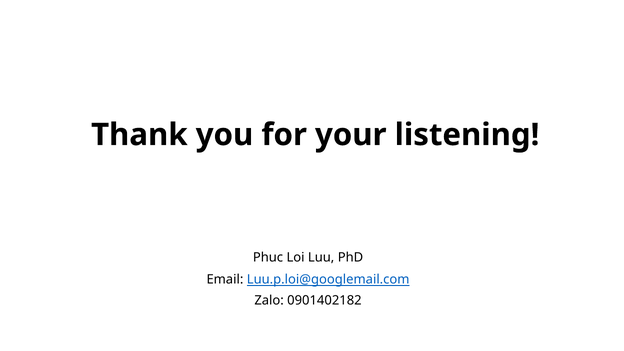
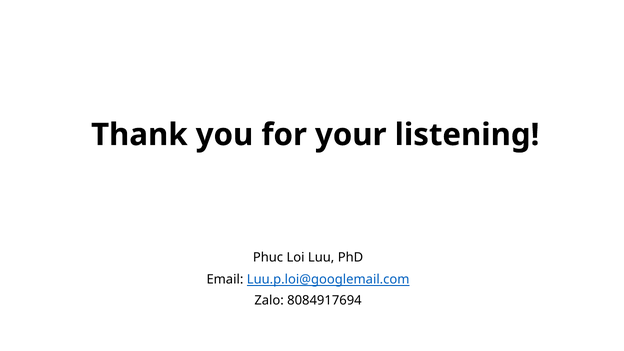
0901402182: 0901402182 -> 8084917694
